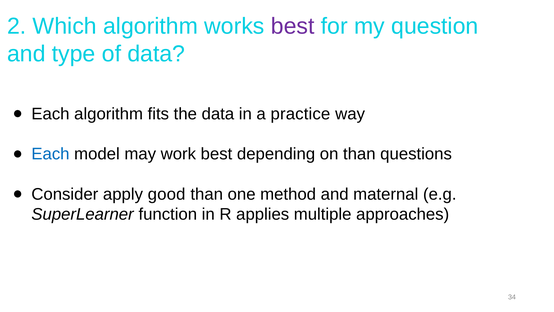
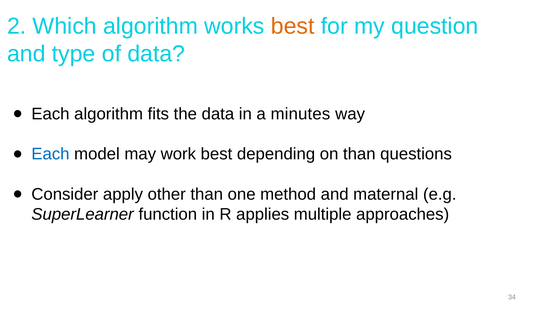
best at (293, 26) colour: purple -> orange
practice: practice -> minutes
good: good -> other
